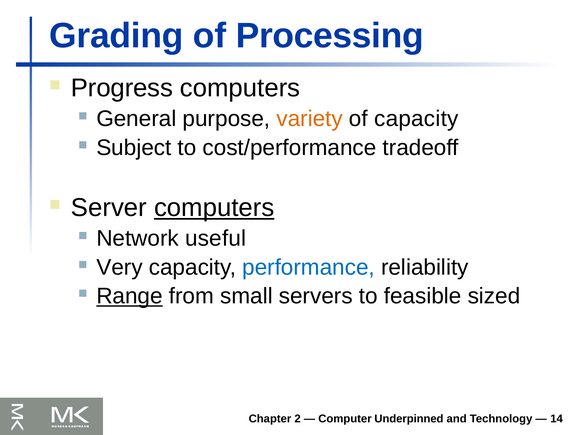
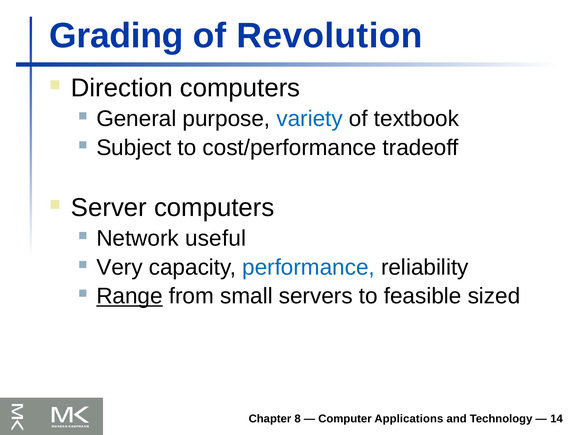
Processing: Processing -> Revolution
Progress: Progress -> Direction
variety colour: orange -> blue
of capacity: capacity -> textbook
computers at (214, 208) underline: present -> none
2: 2 -> 8
Underpinned: Underpinned -> Applications
